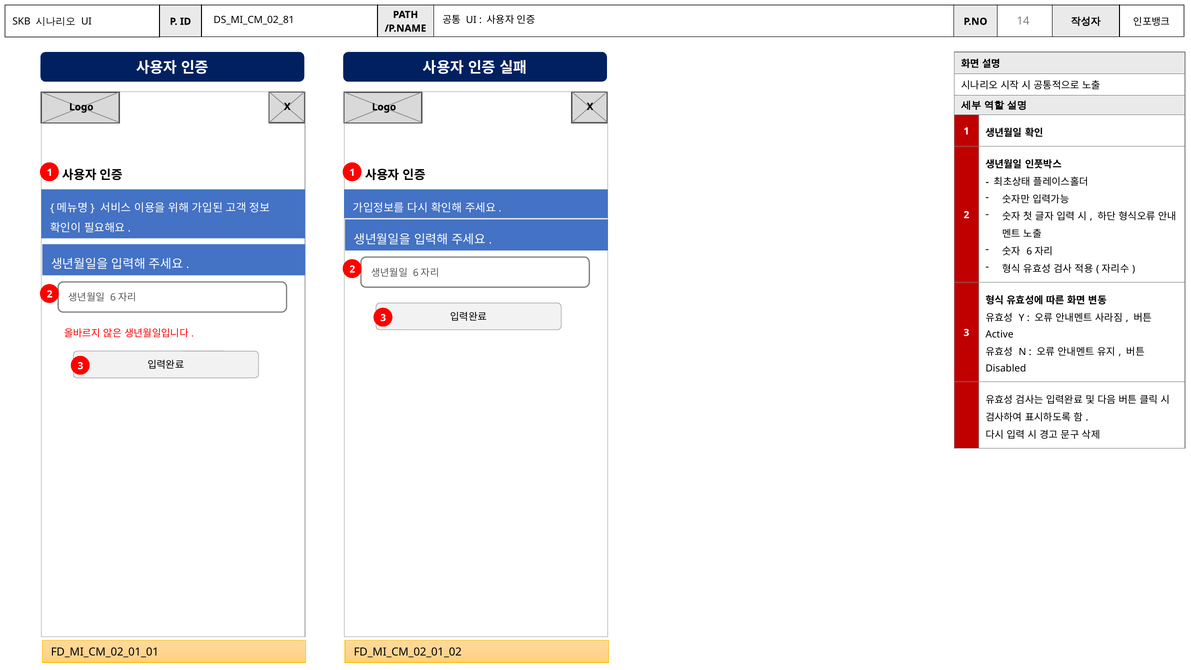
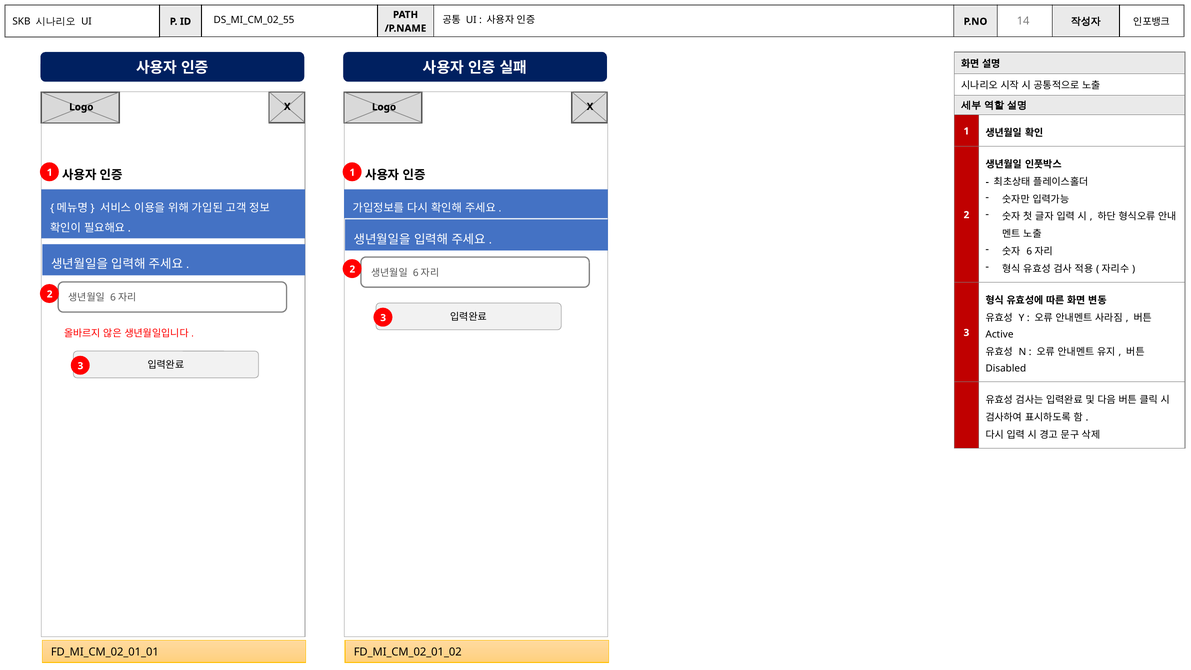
DS_MI_CM_02_81: DS_MI_CM_02_81 -> DS_MI_CM_02_55
